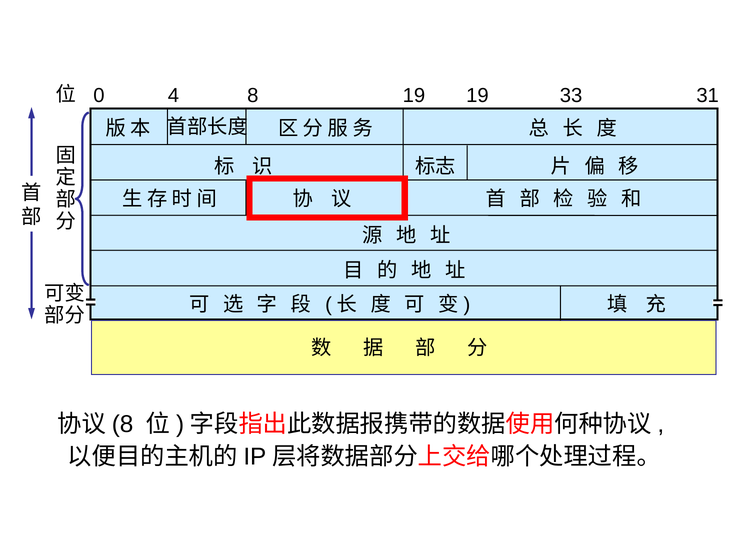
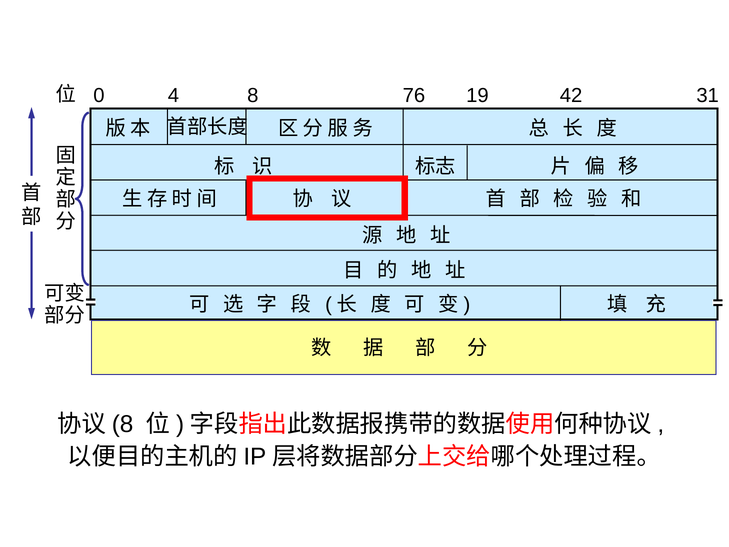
8 19: 19 -> 76
33: 33 -> 42
